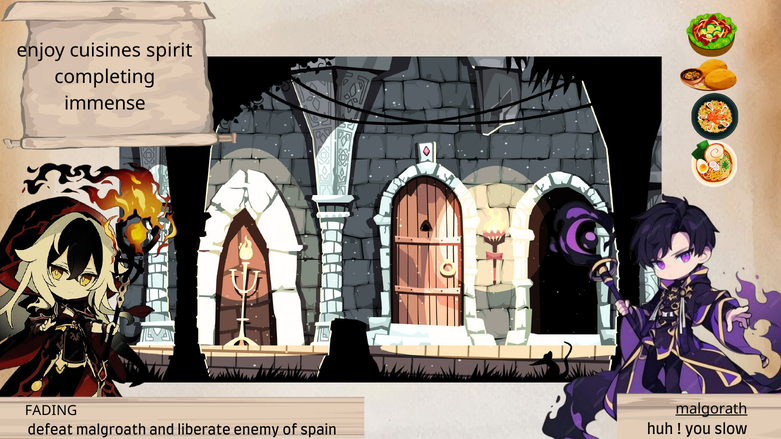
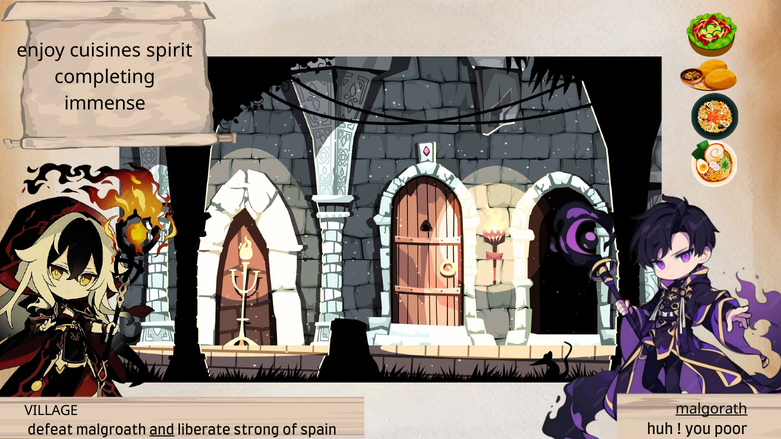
FADING: FADING -> VILLAGE
slow: slow -> poor
and underline: none -> present
enemy: enemy -> strong
